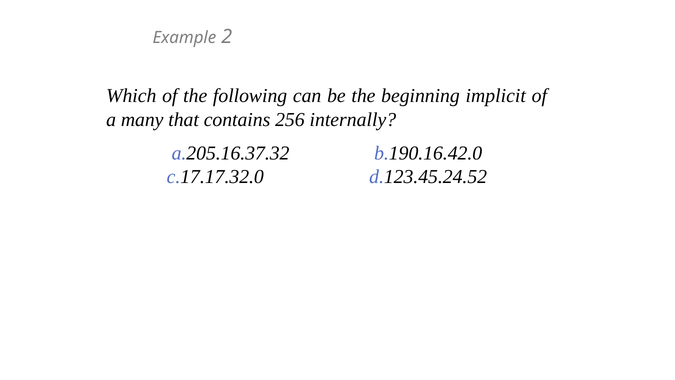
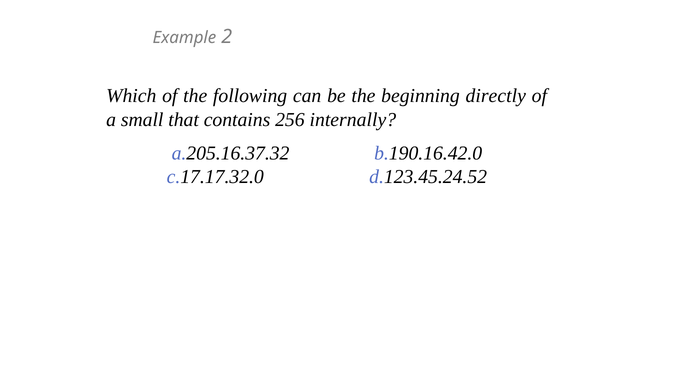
implicit: implicit -> directly
many: many -> small
